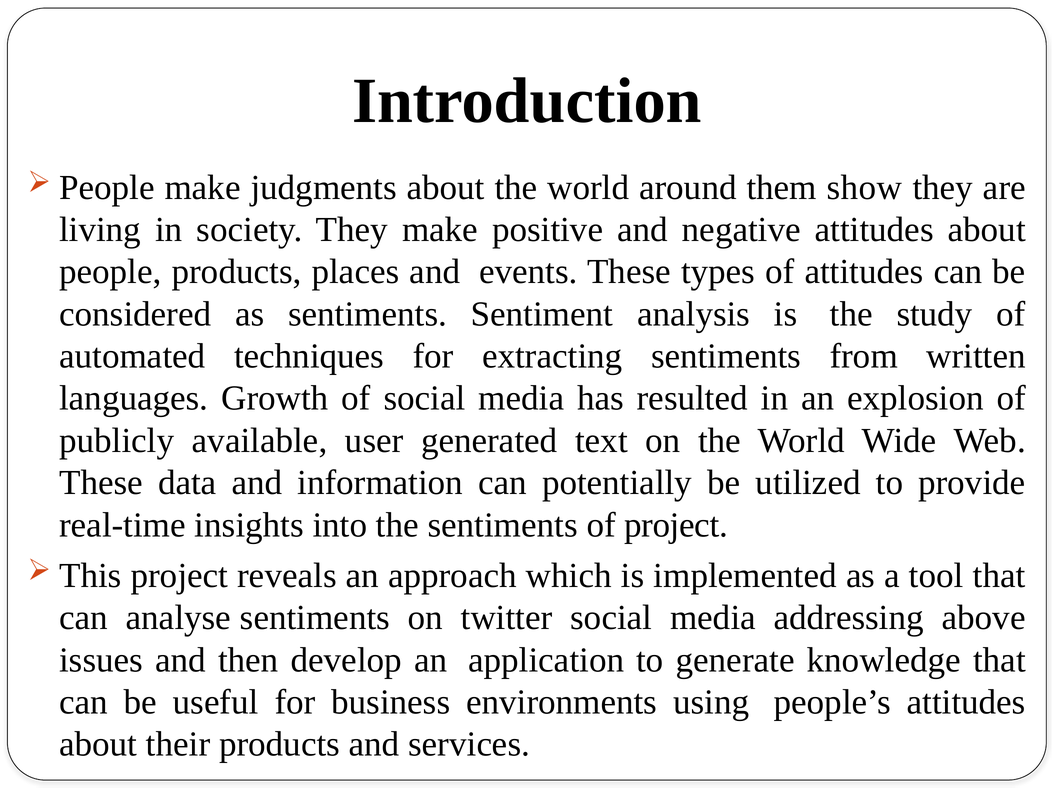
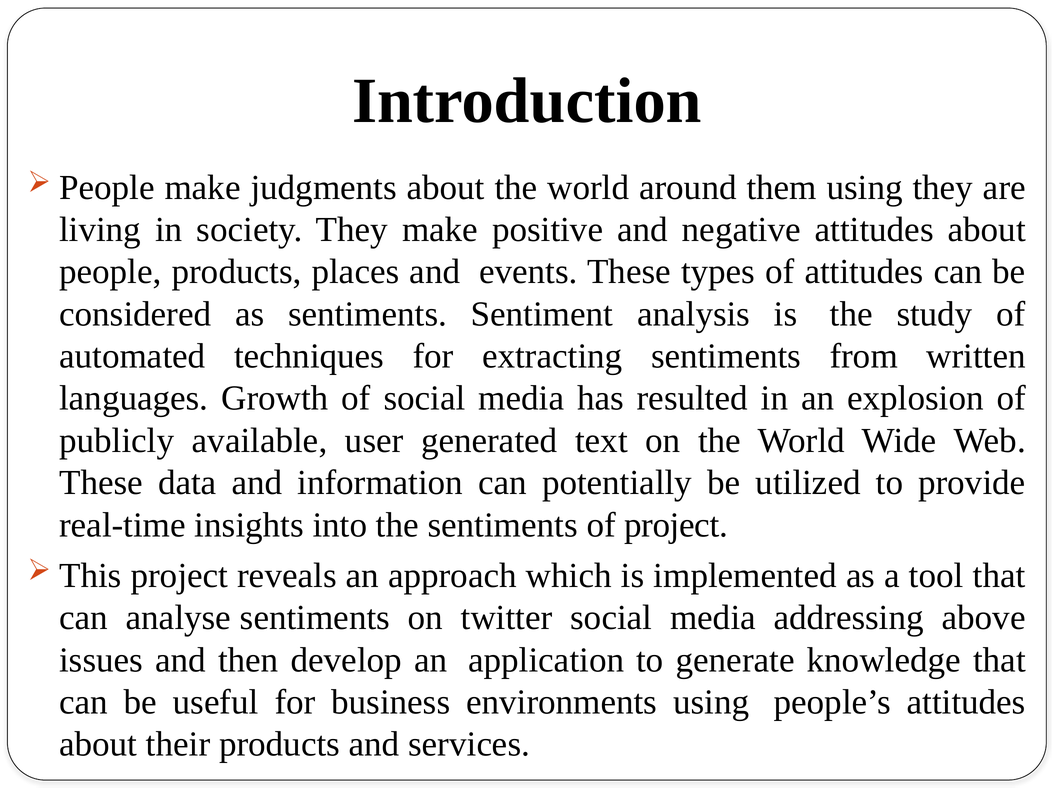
them show: show -> using
